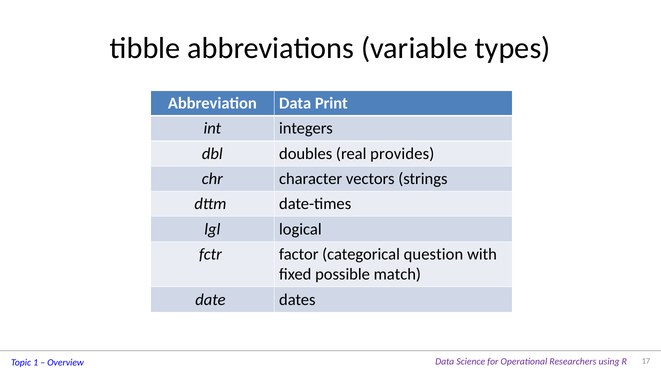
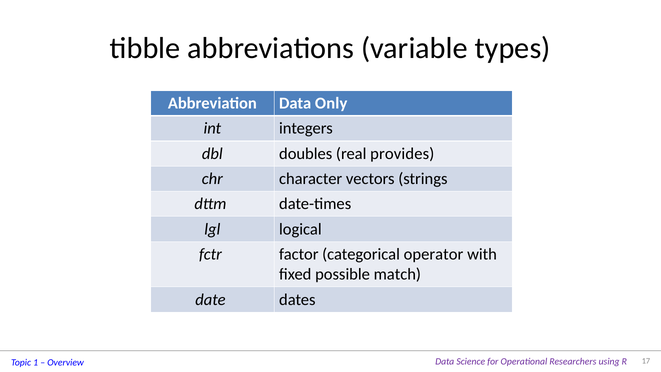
Print: Print -> Only
question: question -> operator
